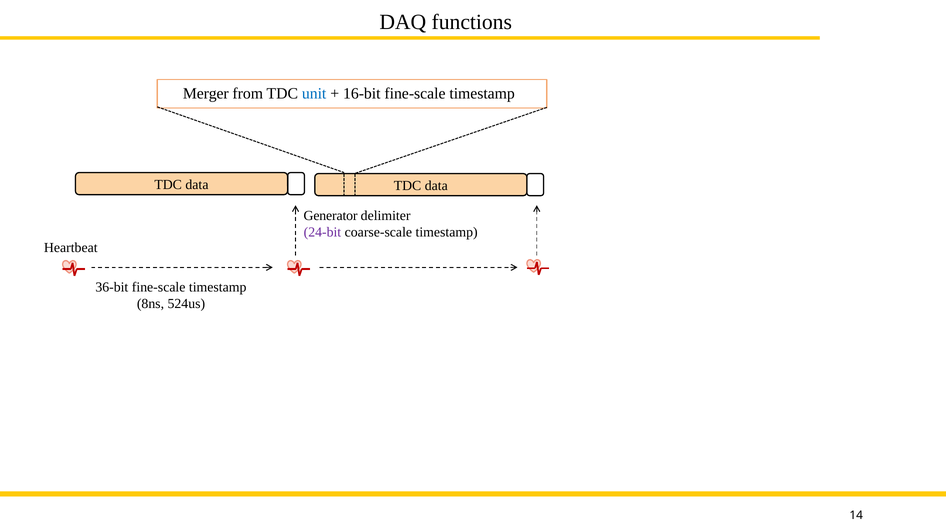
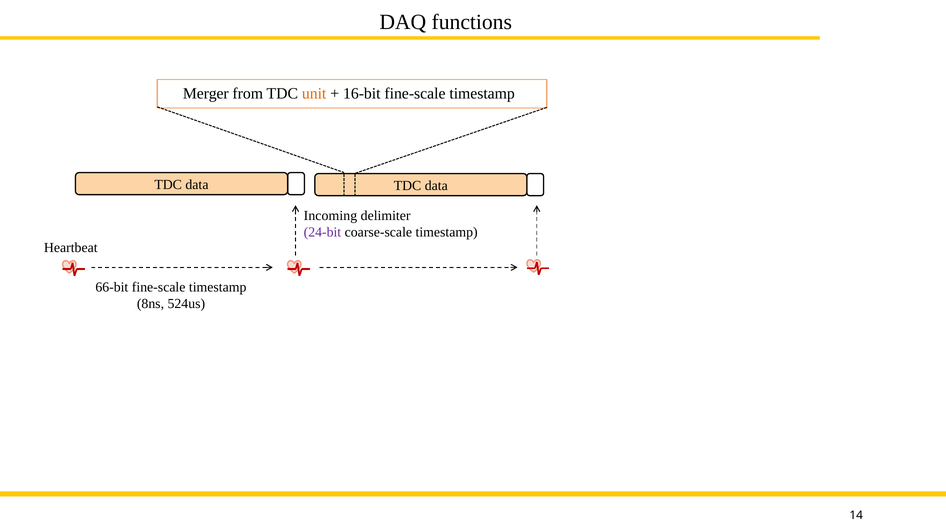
unit colour: blue -> orange
Generator: Generator -> Incoming
36-bit: 36-bit -> 66-bit
